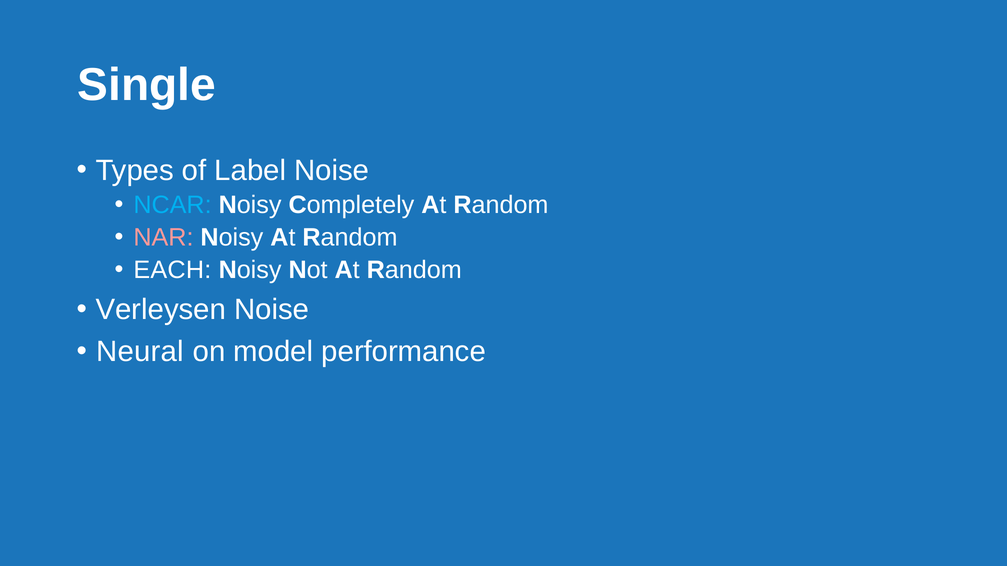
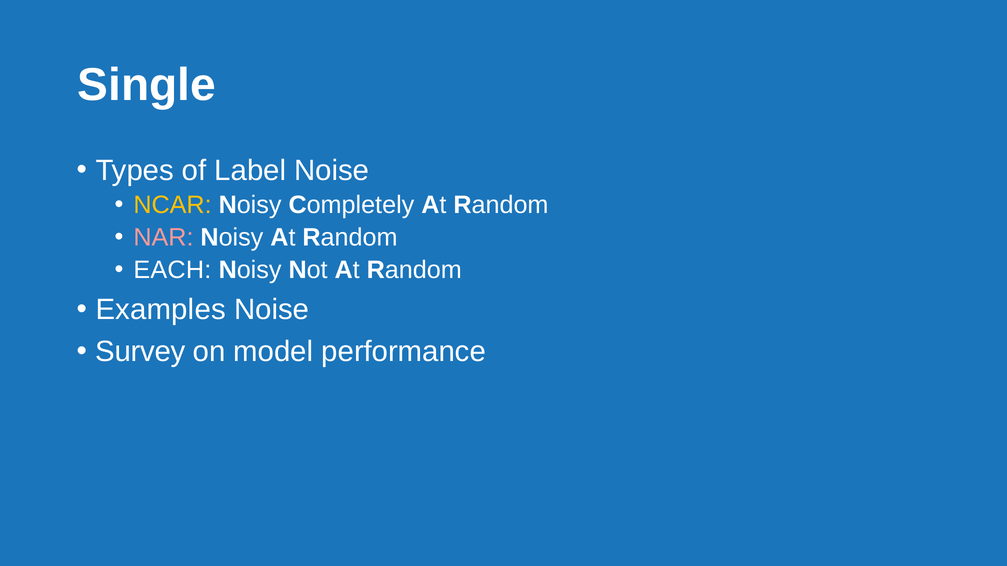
NCAR colour: light blue -> yellow
Verleysen: Verleysen -> Examples
Neural: Neural -> Survey
